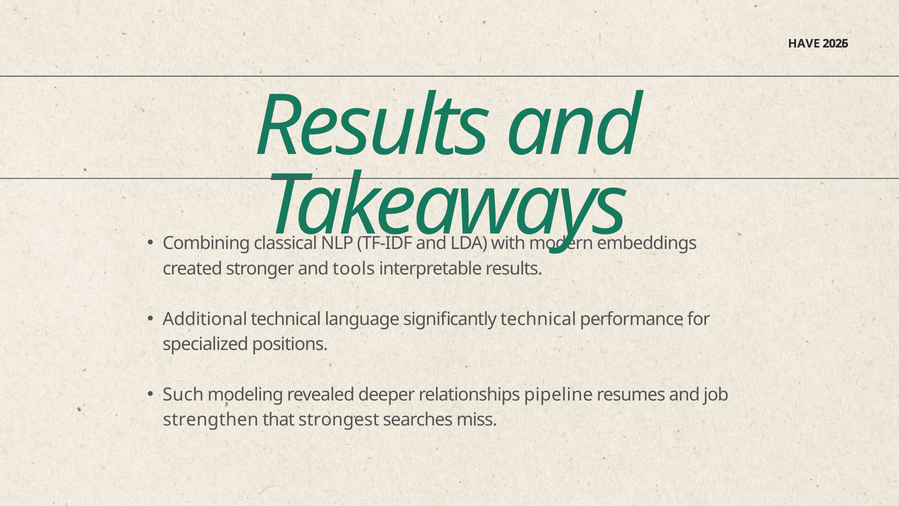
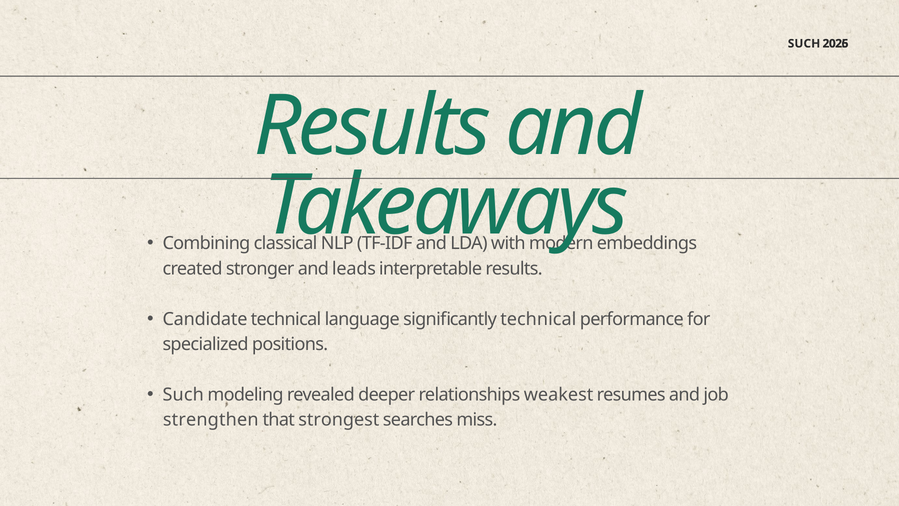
HAVE at (804, 44): HAVE -> SUCH
tools: tools -> leads
Additional: Additional -> Candidate
pipeline: pipeline -> weakest
